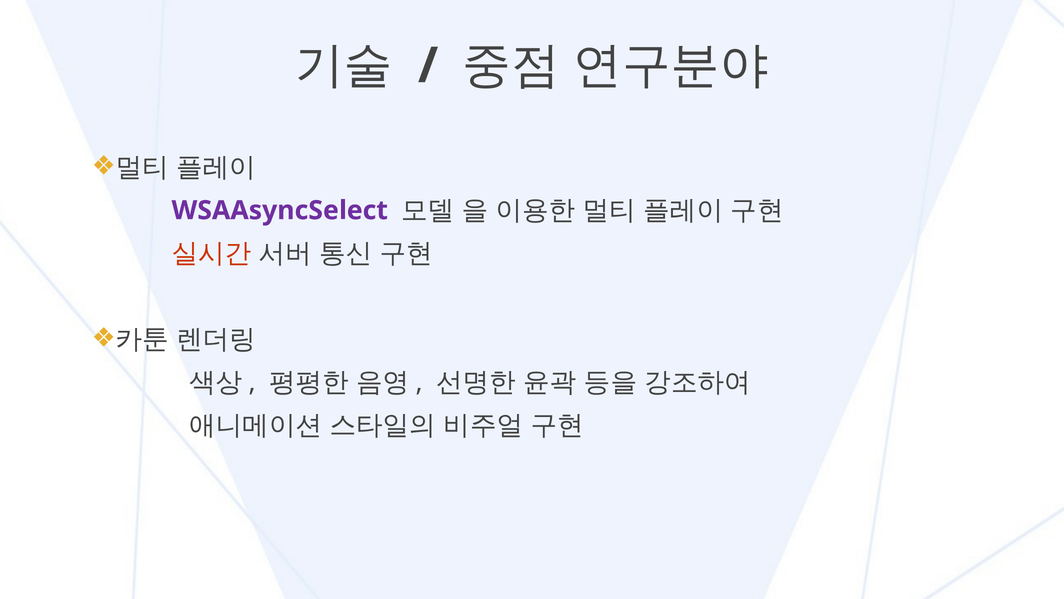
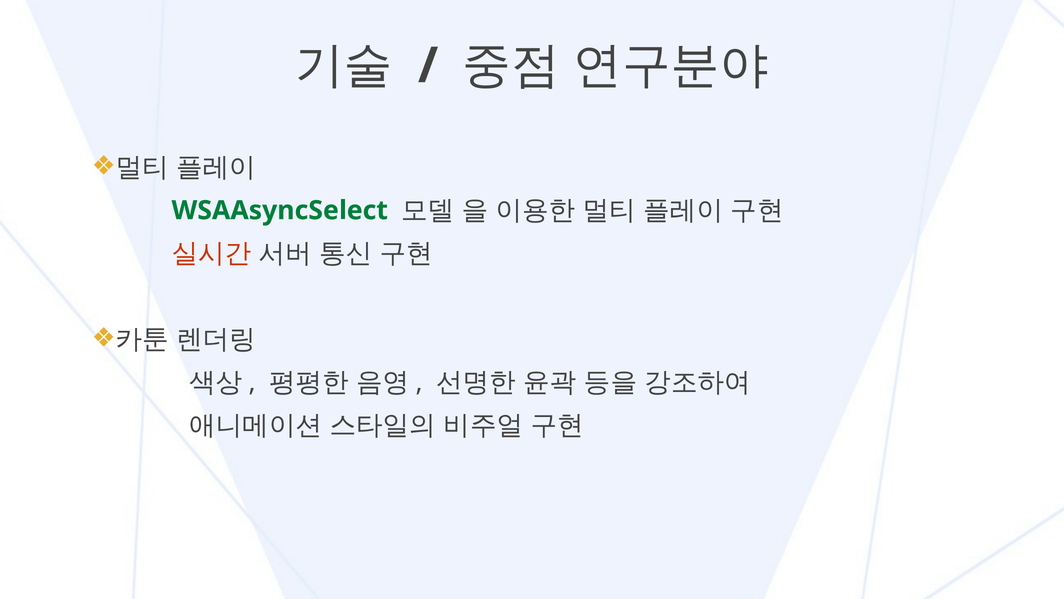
WSAAsyncSelect colour: purple -> green
